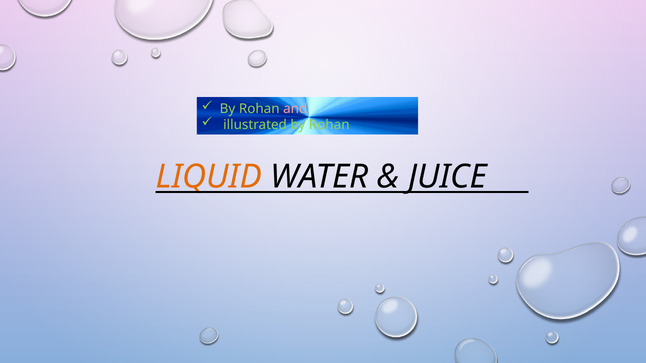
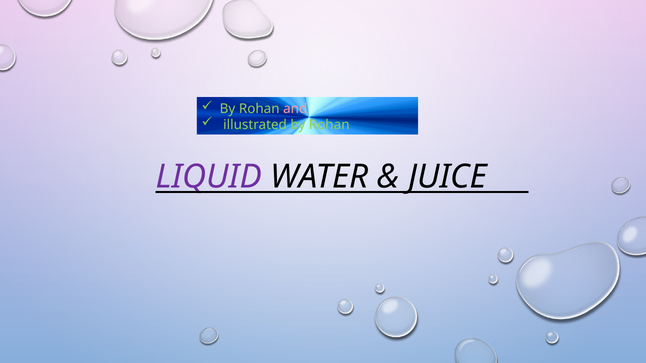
LIQUID colour: orange -> purple
